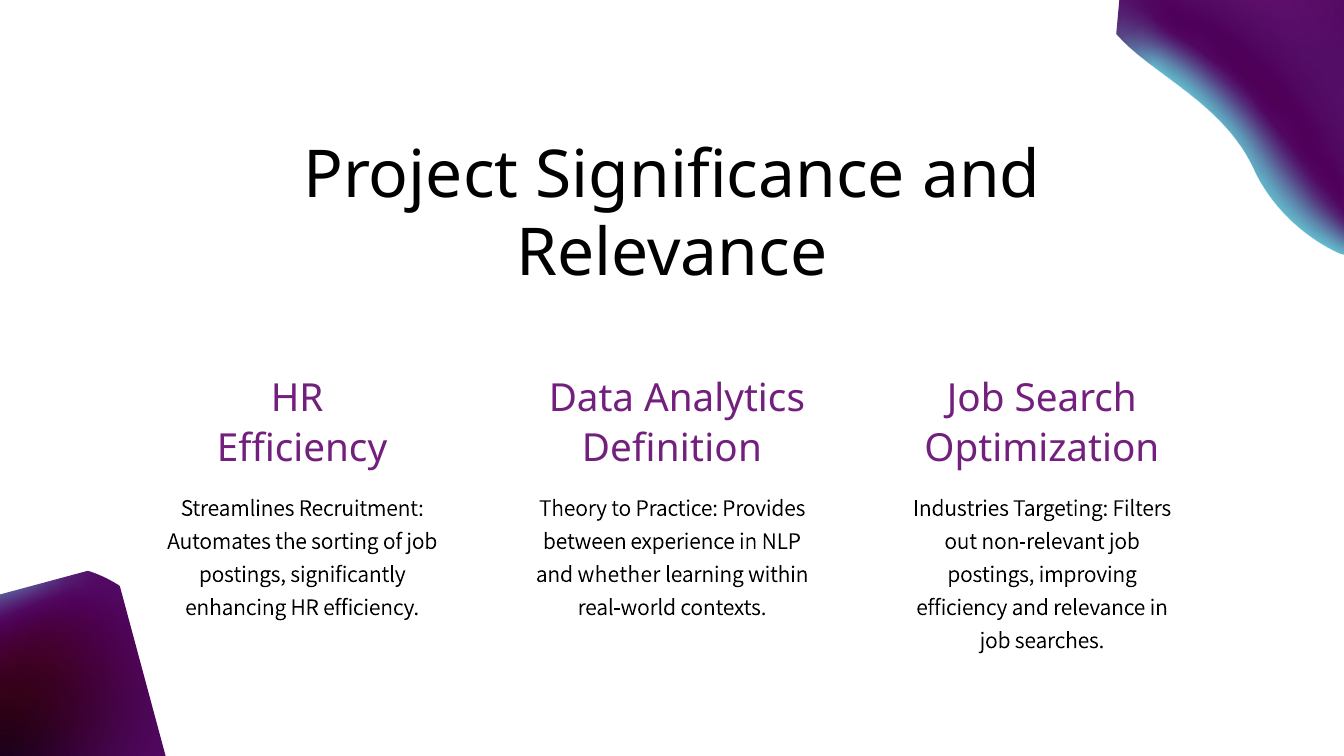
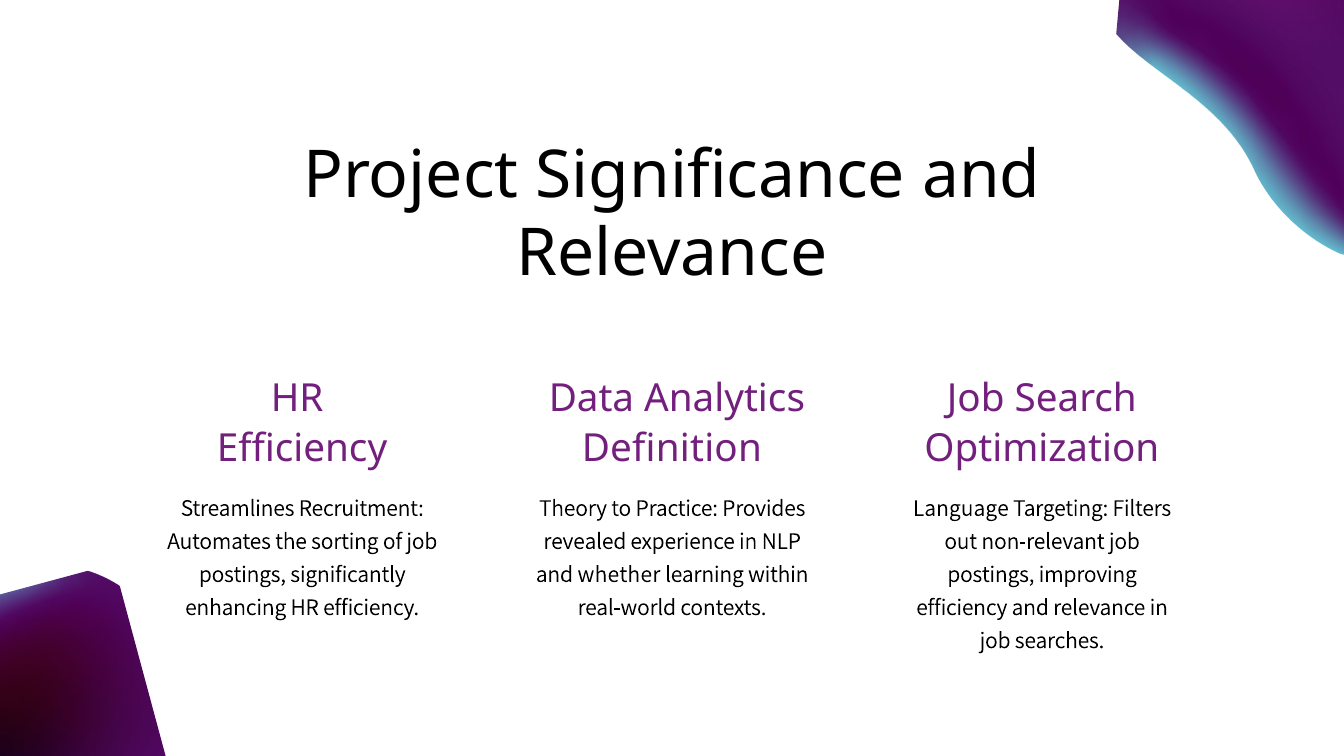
Industries: Industries -> Language
between: between -> revealed
